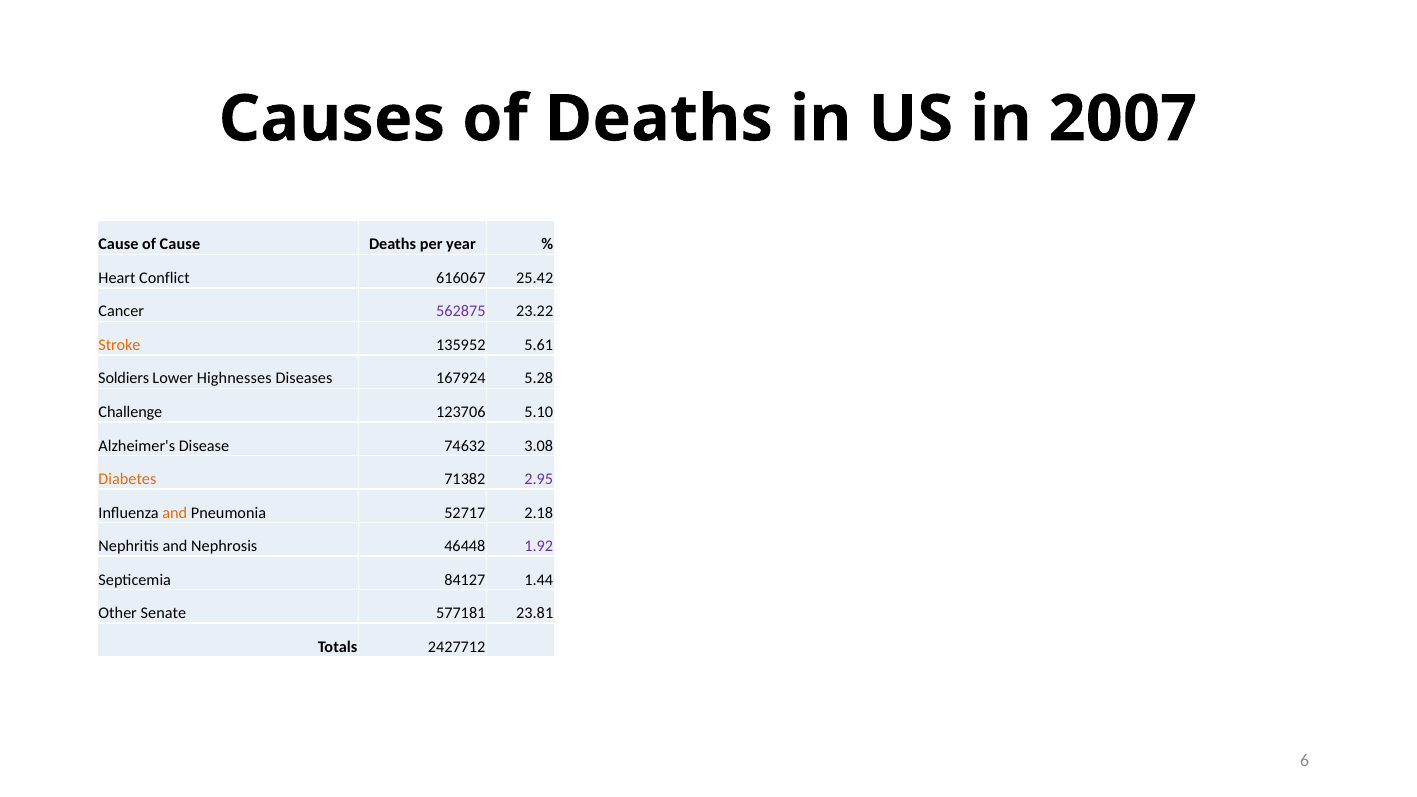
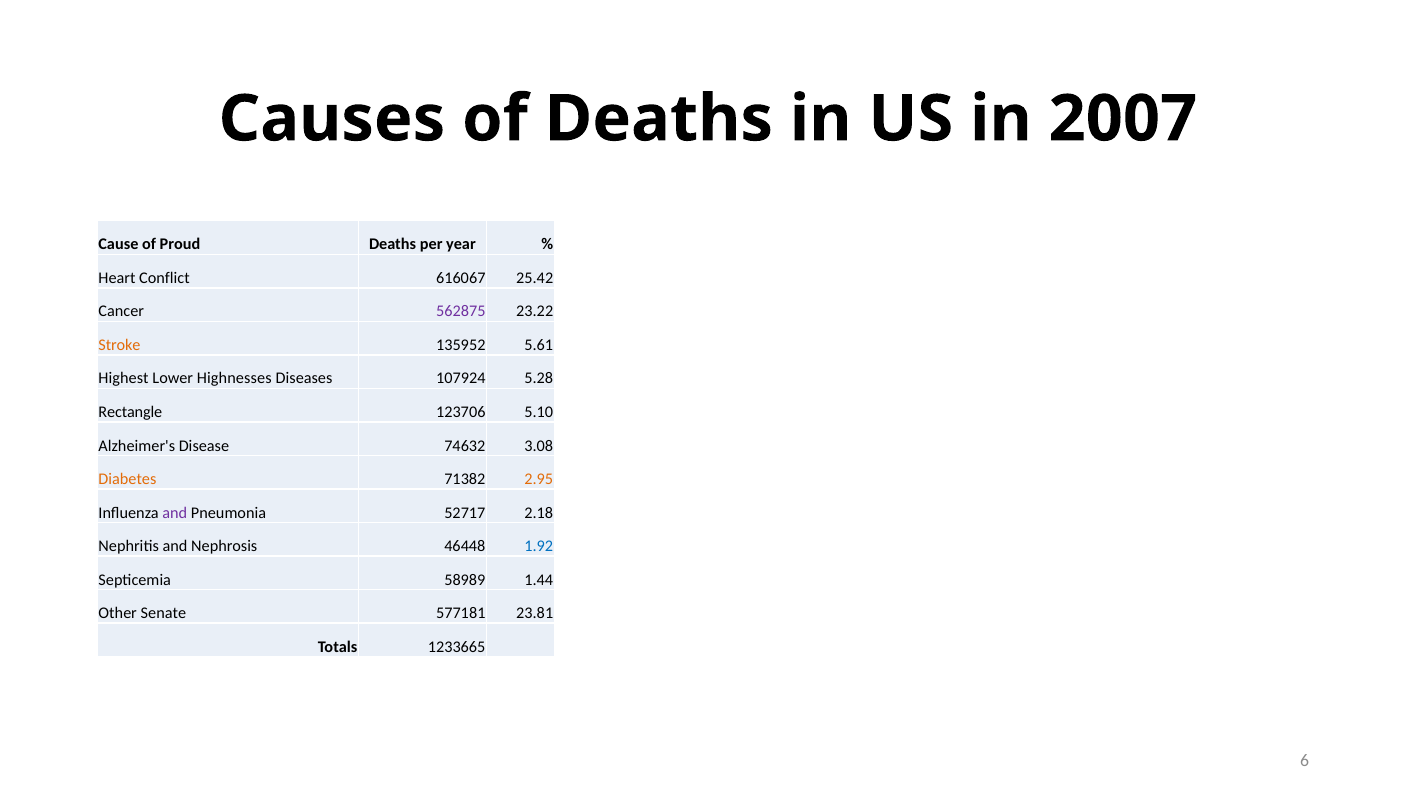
of Cause: Cause -> Proud
Soldiers: Soldiers -> Highest
167924: 167924 -> 107924
Challenge: Challenge -> Rectangle
2.95 colour: purple -> orange
and at (175, 513) colour: orange -> purple
1.92 colour: purple -> blue
84127: 84127 -> 58989
2427712: 2427712 -> 1233665
